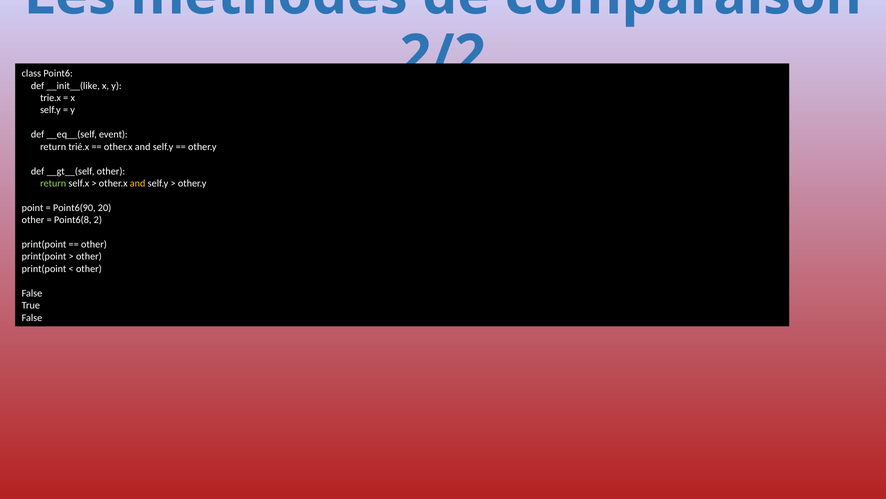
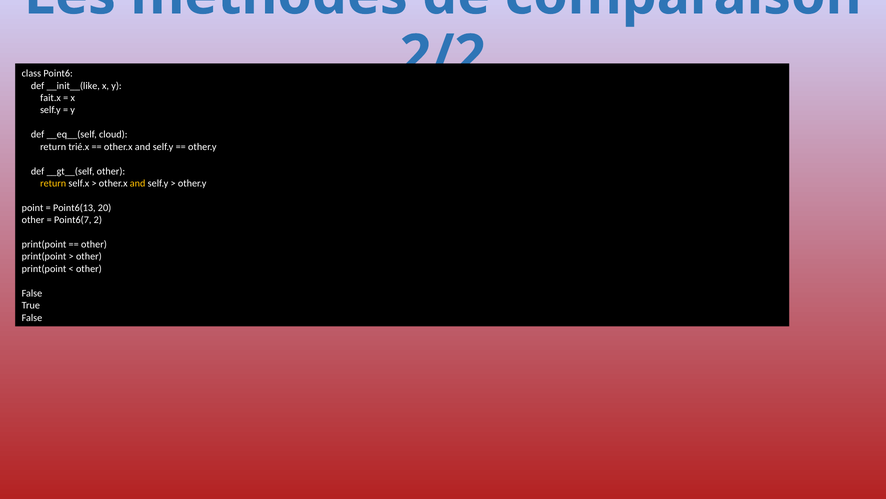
trie.x: trie.x -> fait.x
event: event -> cloud
return at (53, 183) colour: light green -> yellow
Point6(90: Point6(90 -> Point6(13
Point6(8: Point6(8 -> Point6(7
